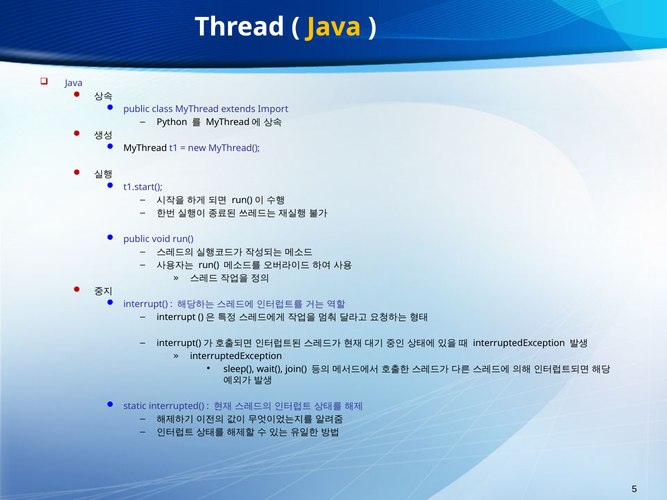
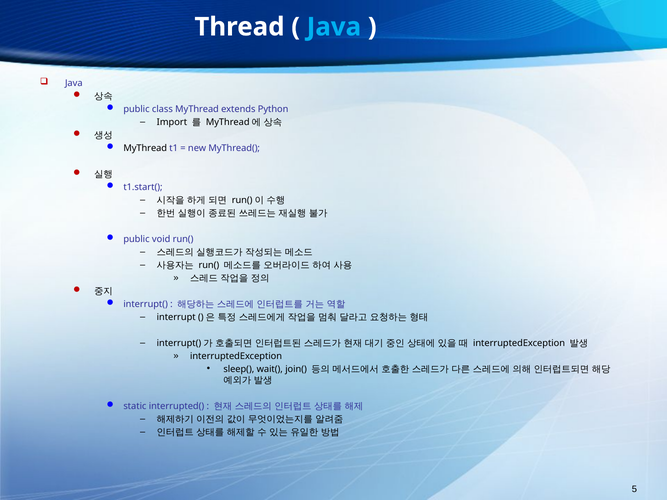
Java at (334, 27) colour: yellow -> light blue
Import: Import -> Python
Python: Python -> Import
